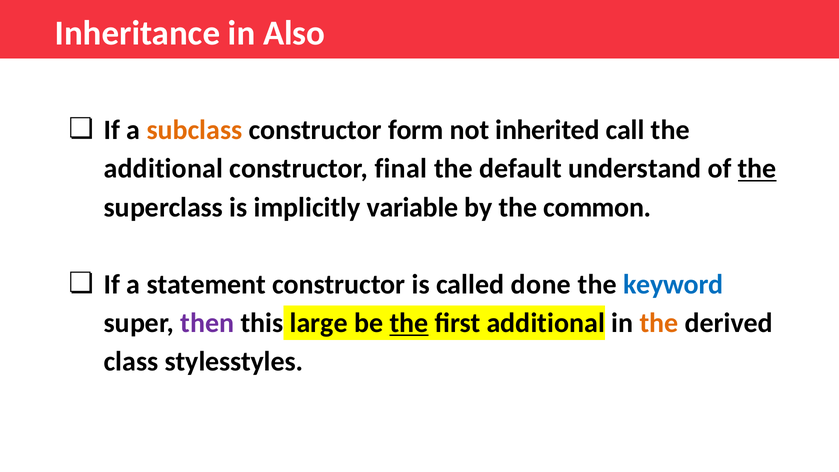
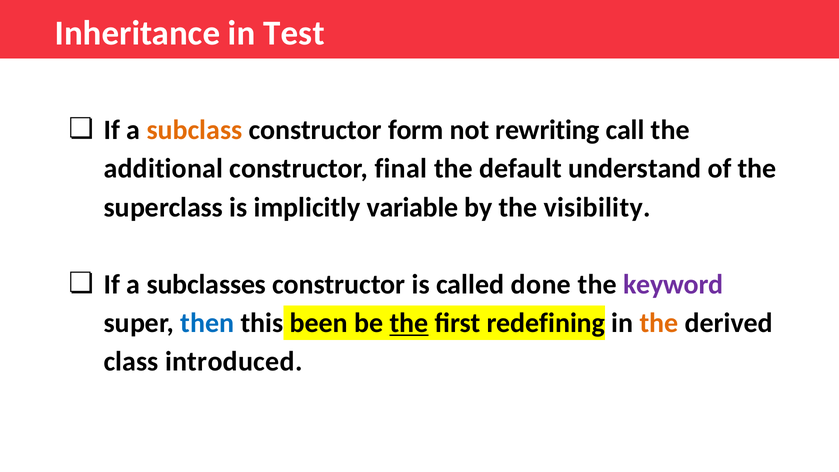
Also: Also -> Test
inherited: inherited -> rewriting
the at (757, 169) underline: present -> none
common: common -> visibility
statement: statement -> subclasses
keyword colour: blue -> purple
then colour: purple -> blue
large: large -> been
first additional: additional -> redefining
stylesstyles: stylesstyles -> introduced
